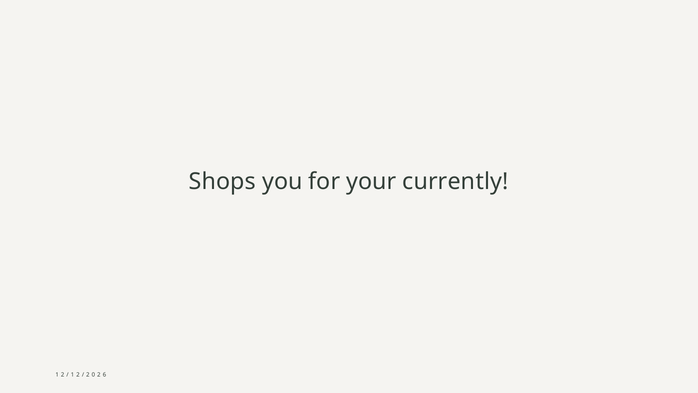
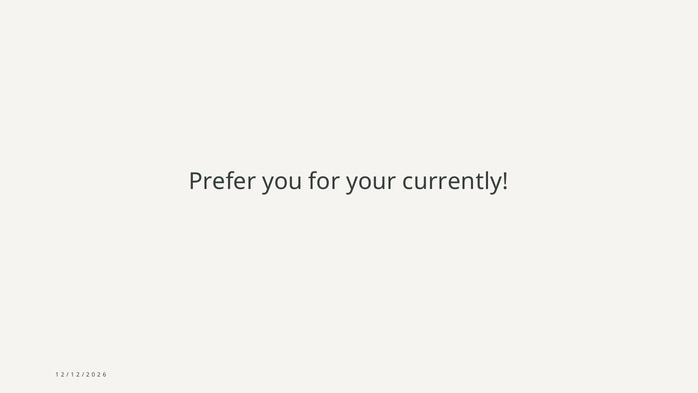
Shops: Shops -> Prefer
